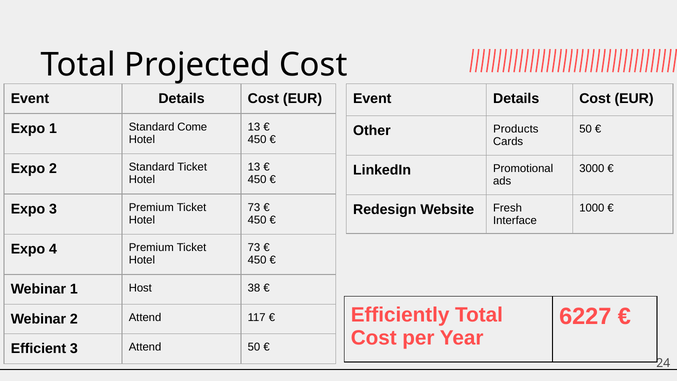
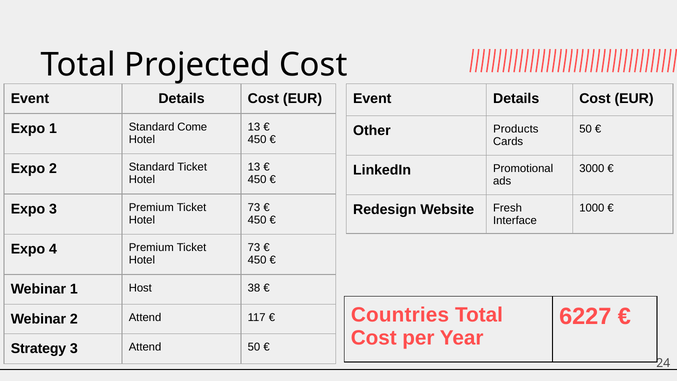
Efficiently: Efficiently -> Countries
Efficient: Efficient -> Strategy
